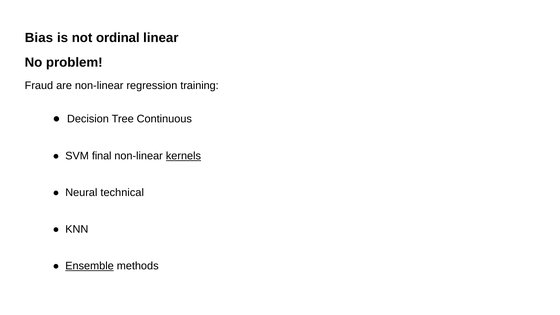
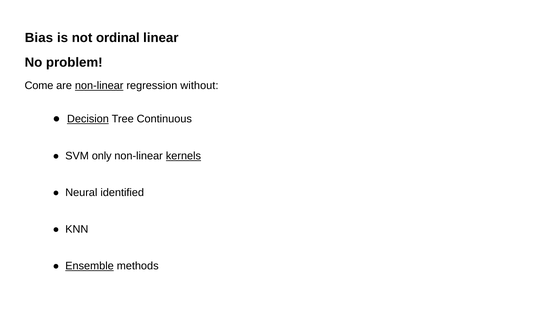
Fraud: Fraud -> Come
non-linear at (99, 86) underline: none -> present
training: training -> without
Decision underline: none -> present
final: final -> only
technical: technical -> identified
